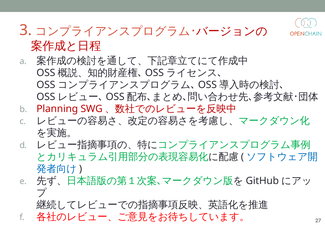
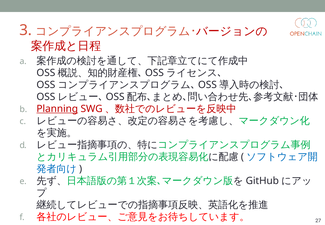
Planning underline: none -> present
